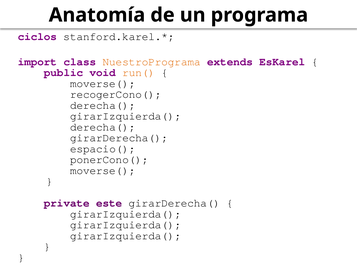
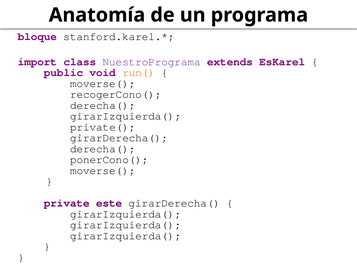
ciclos: ciclos -> bloque
NuestroPrograma colour: orange -> purple
derecha( at (103, 127): derecha( -> private(
espacio( at (103, 149): espacio( -> derecha(
